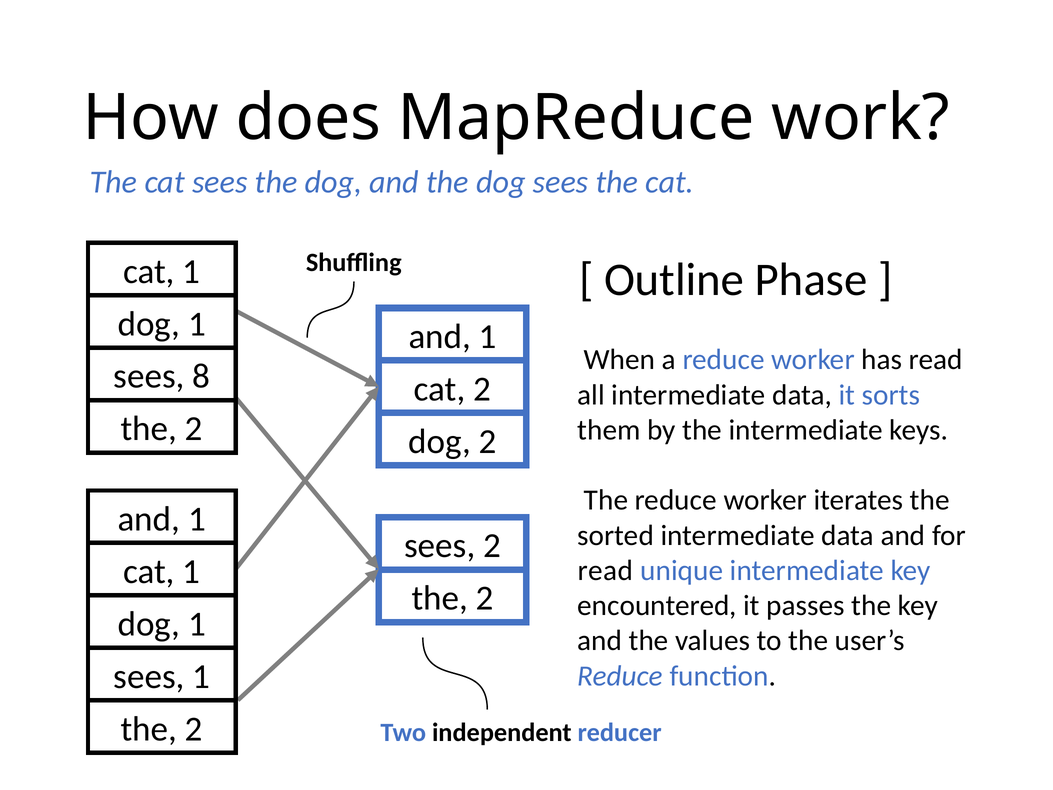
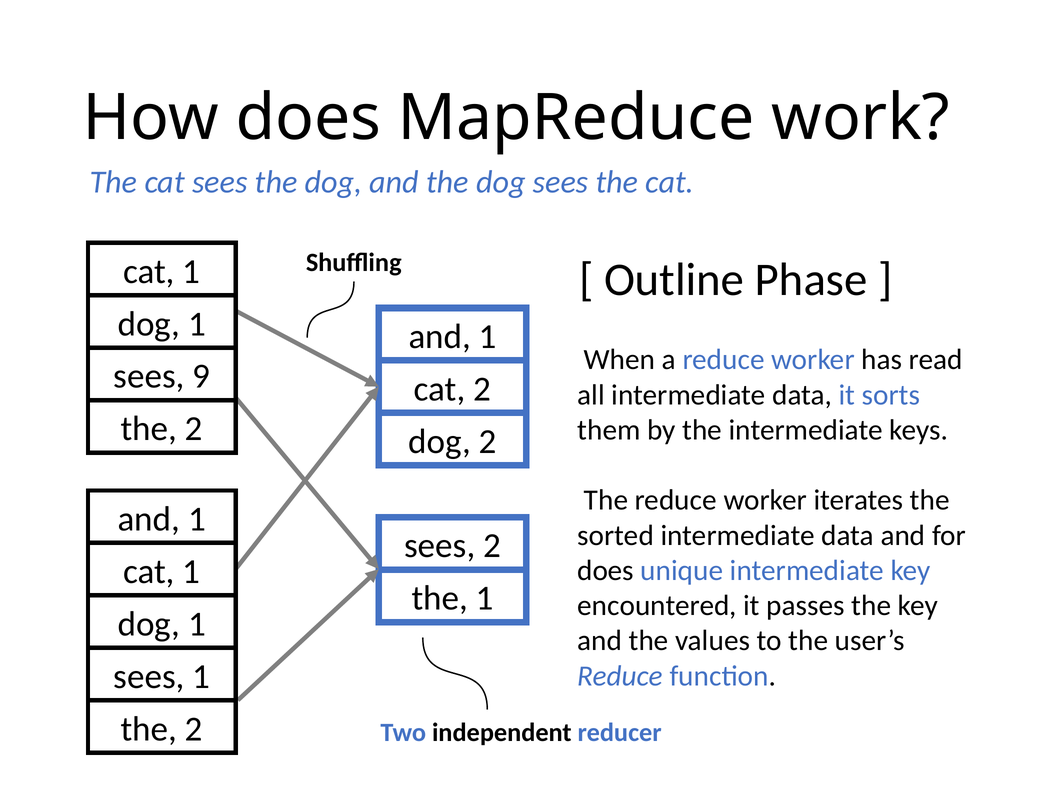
8: 8 -> 9
read at (605, 570): read -> does
2 at (485, 598): 2 -> 1
